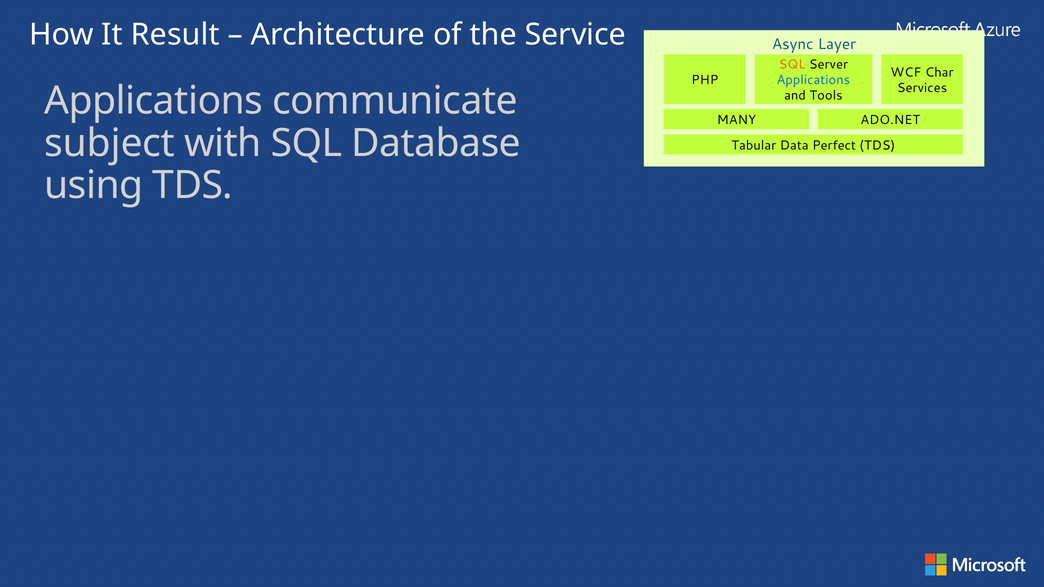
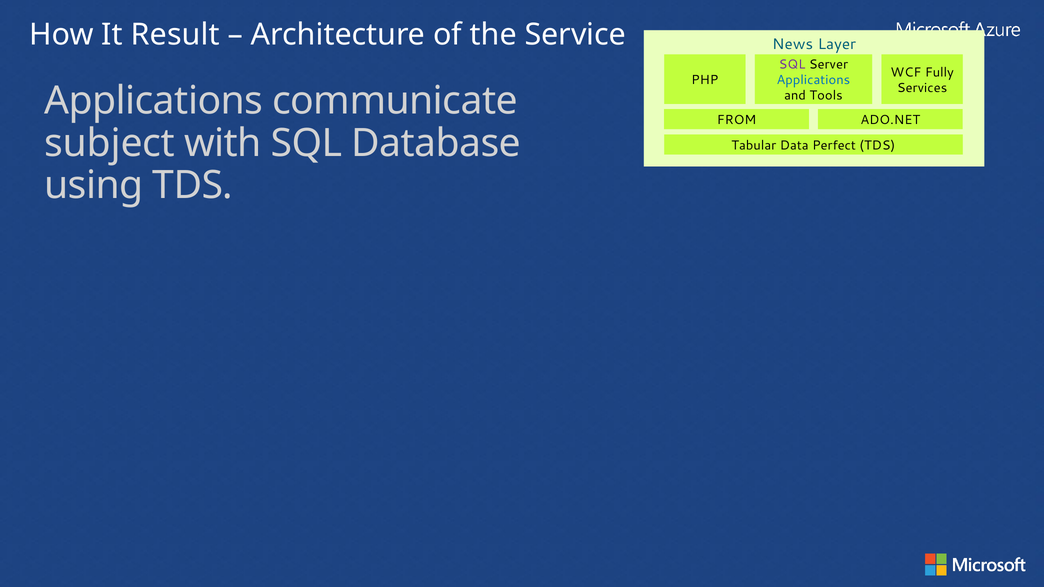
Async: Async -> News
SQL at (792, 64) colour: orange -> purple
Char: Char -> Fully
MANY: MANY -> FROM
